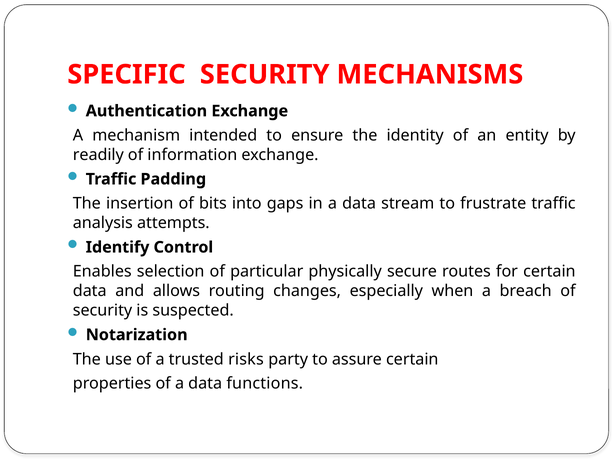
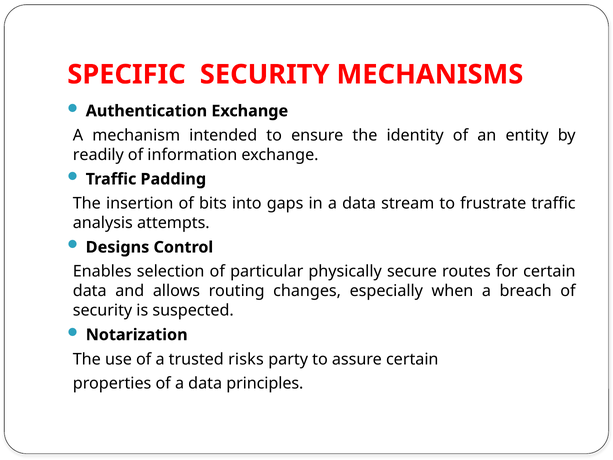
Identify: Identify -> Designs
functions: functions -> principles
